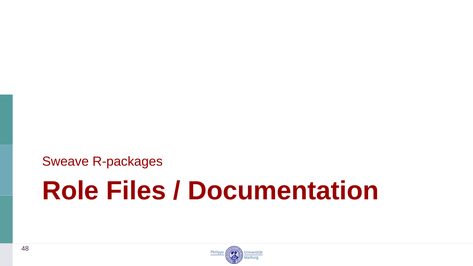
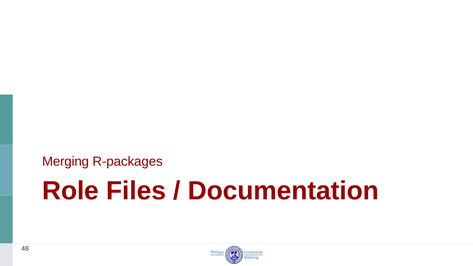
Sweave: Sweave -> Merging
